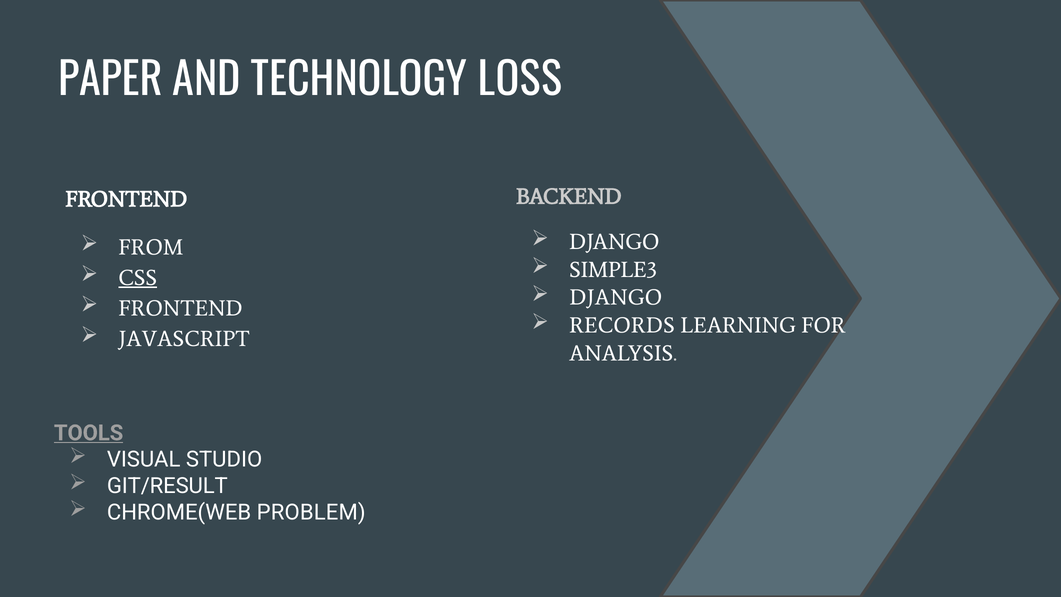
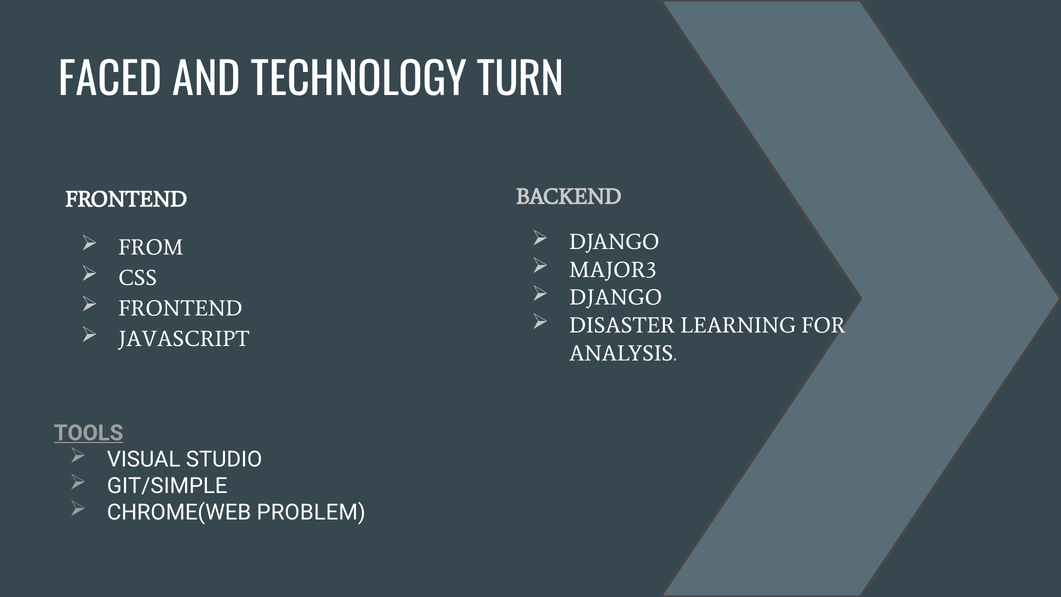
PAPER: PAPER -> FACED
LOSS: LOSS -> TURN
SIMPLE3: SIMPLE3 -> MAJOR3
CSS underline: present -> none
RECORDS: RECORDS -> DISASTER
GIT/RESULT: GIT/RESULT -> GIT/SIMPLE
